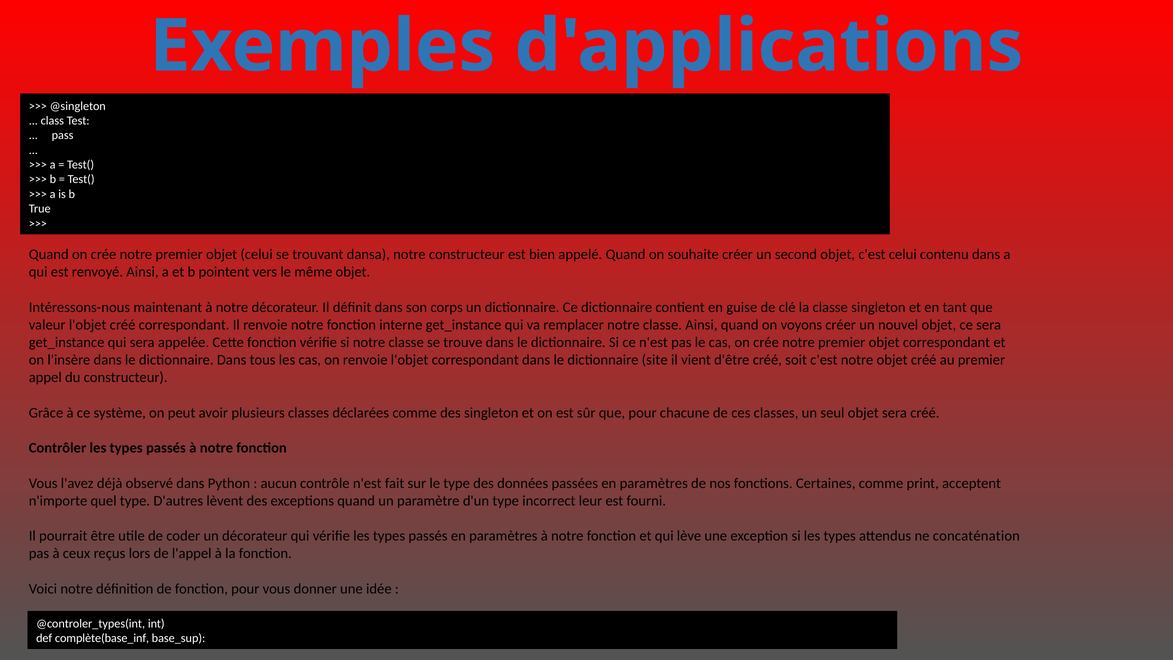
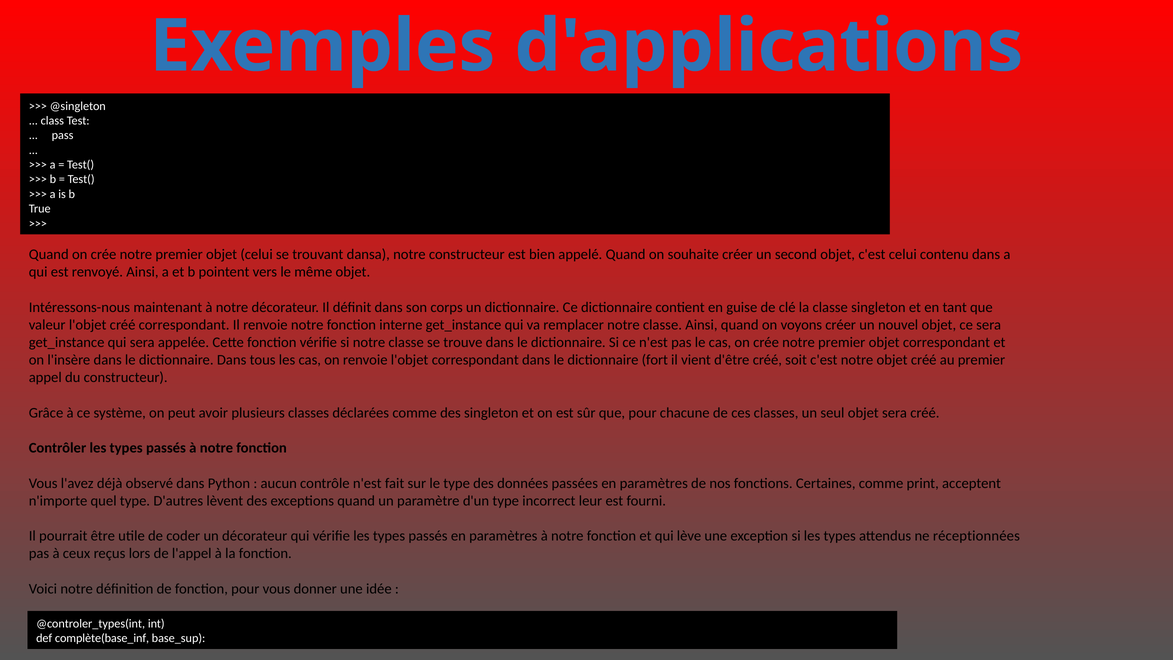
site: site -> fort
concaténation: concaténation -> réceptionnées
